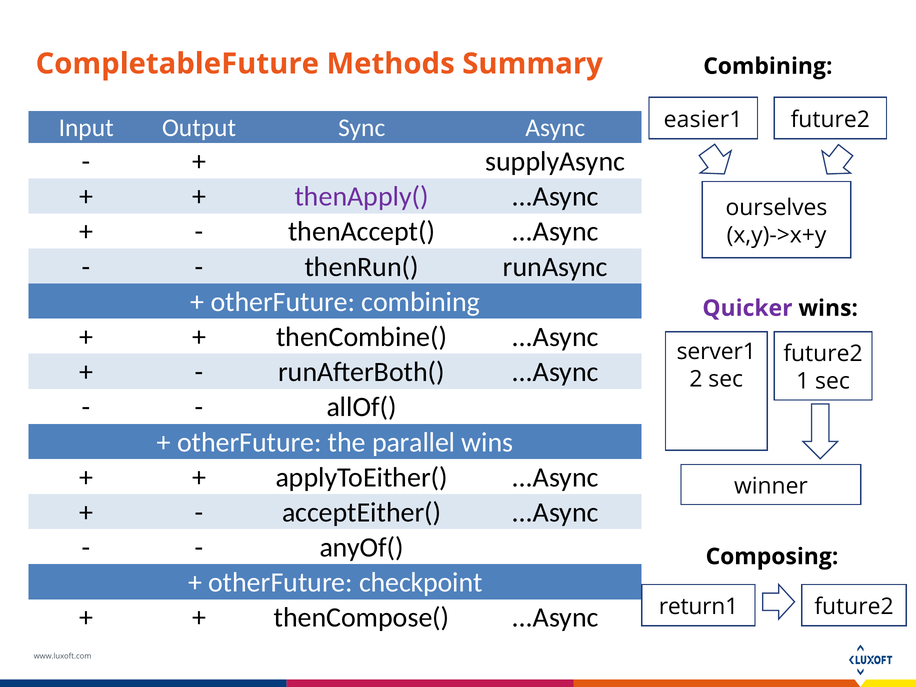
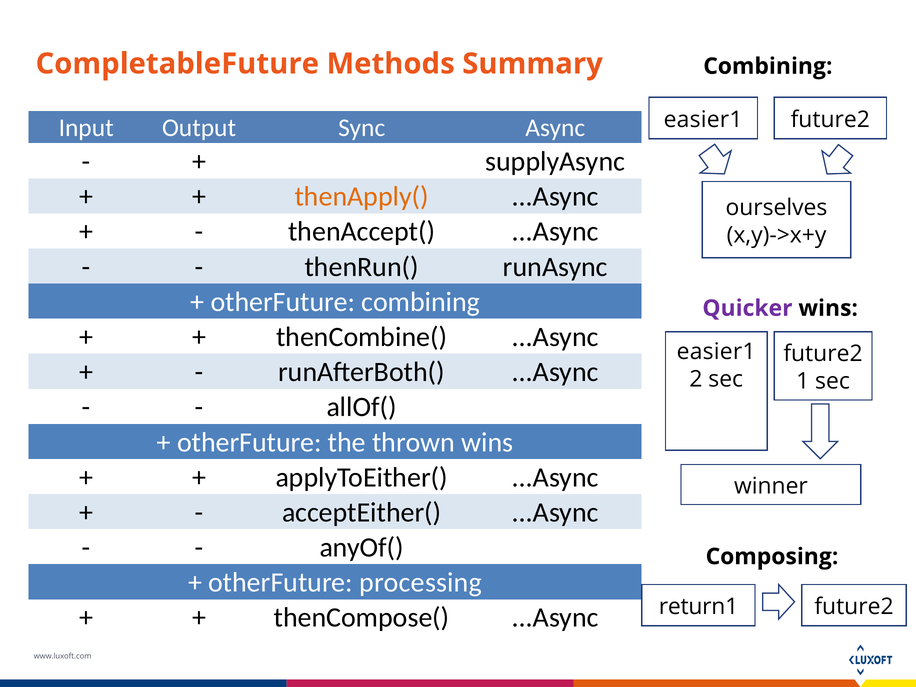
thenApply( colour: purple -> orange
server1 at (716, 352): server1 -> easier1
parallel: parallel -> thrown
checkpoint: checkpoint -> processing
